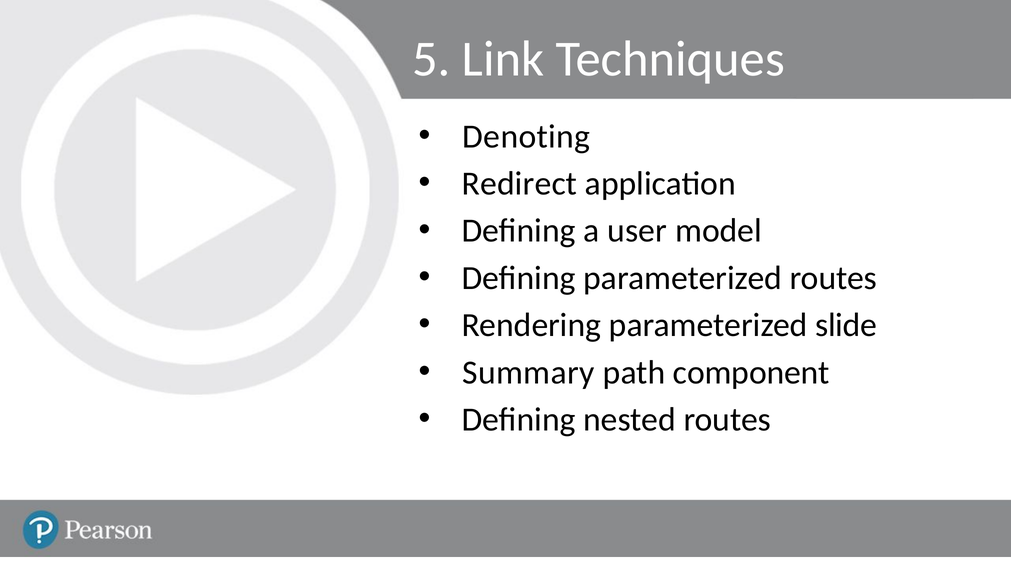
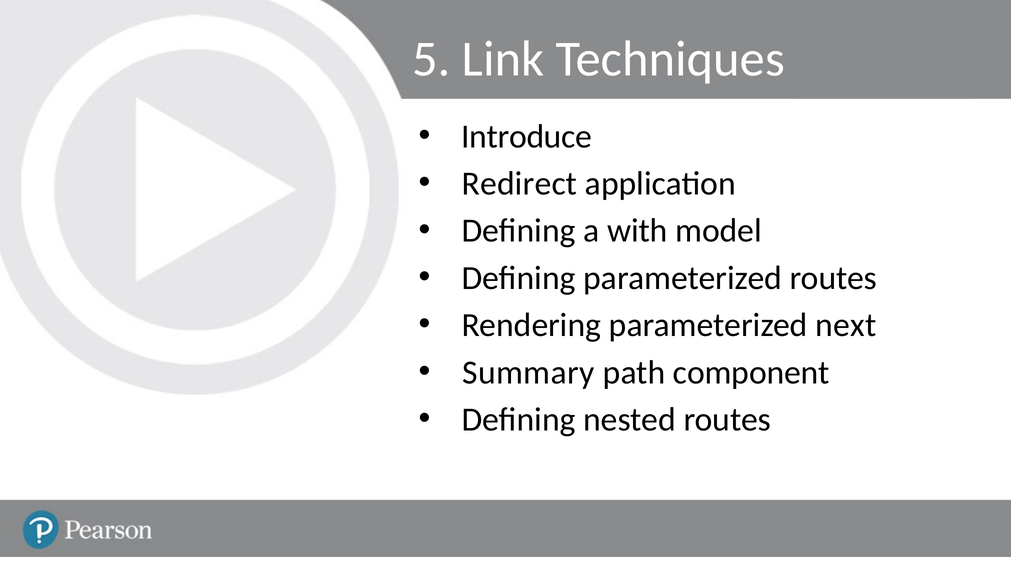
Denoting: Denoting -> Introduce
user: user -> with
slide: slide -> next
